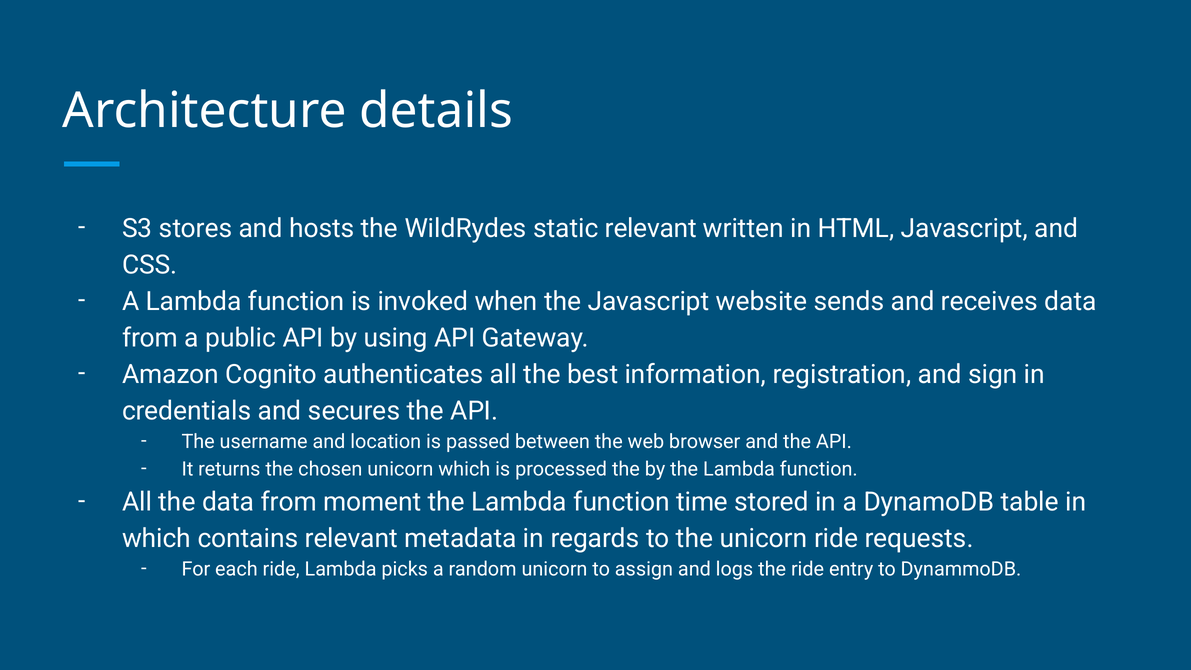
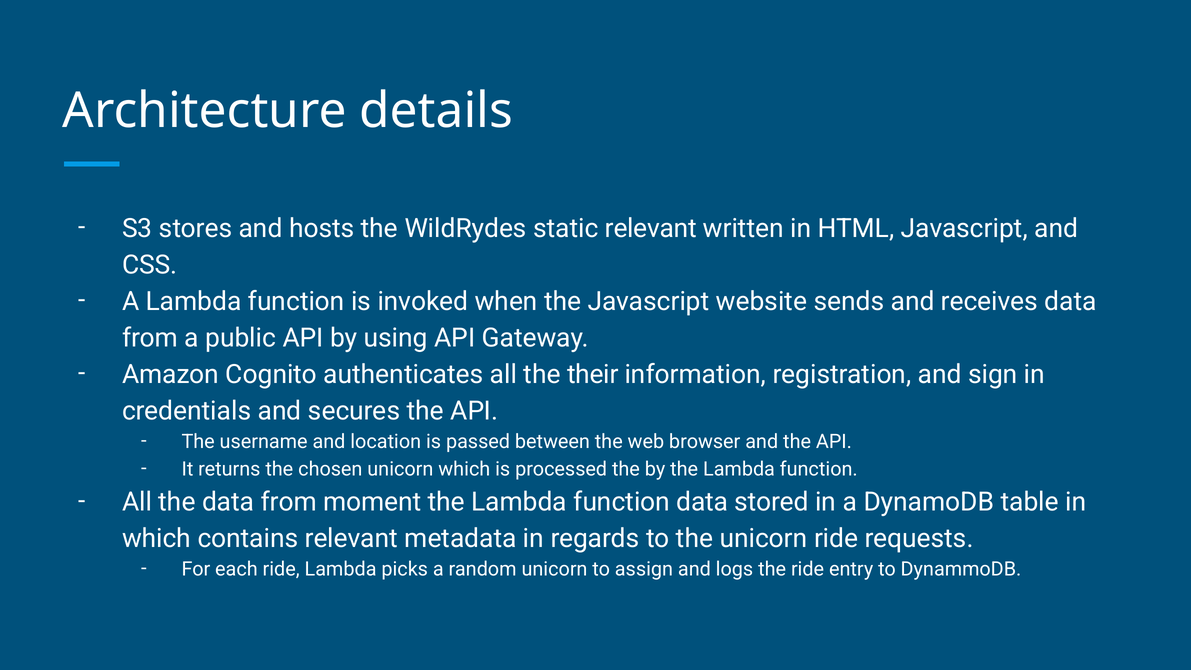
best: best -> their
function time: time -> data
